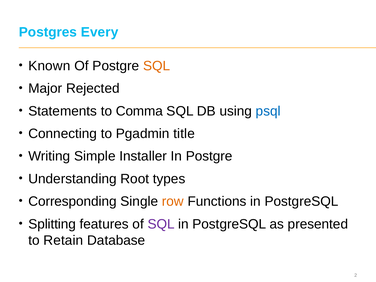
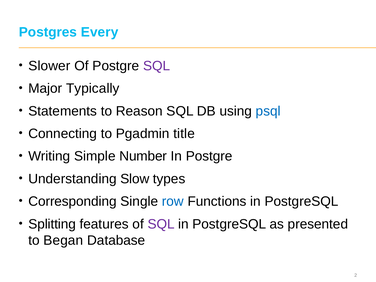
Known: Known -> Slower
SQL at (157, 66) colour: orange -> purple
Rejected: Rejected -> Typically
Comma: Comma -> Reason
Installer: Installer -> Number
Root: Root -> Slow
row colour: orange -> blue
Retain: Retain -> Began
